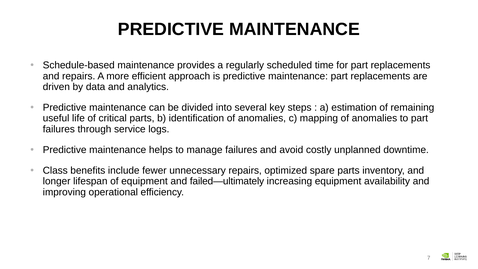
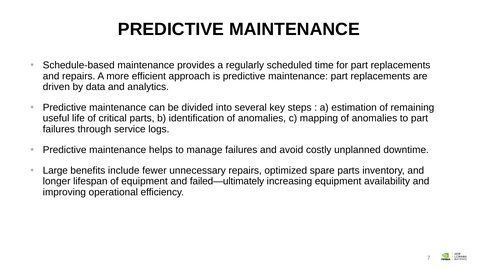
Class: Class -> Large
